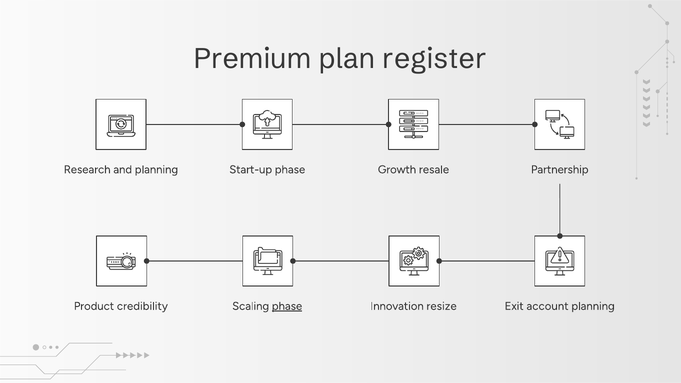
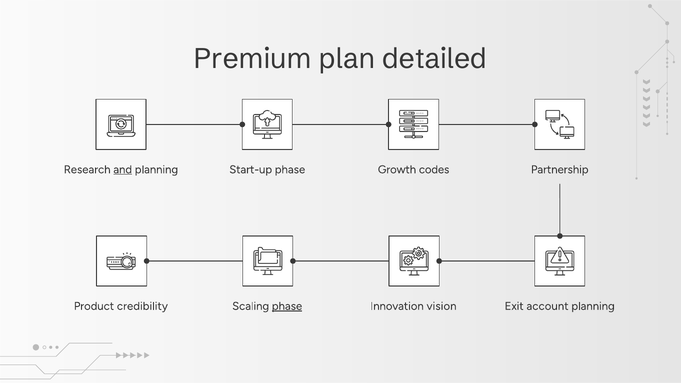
register: register -> detailed
and underline: none -> present
resale: resale -> codes
resize: resize -> vision
